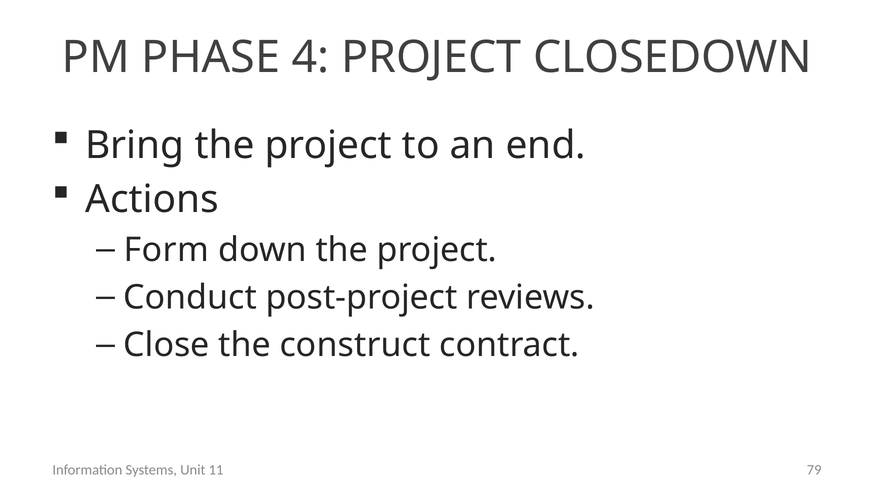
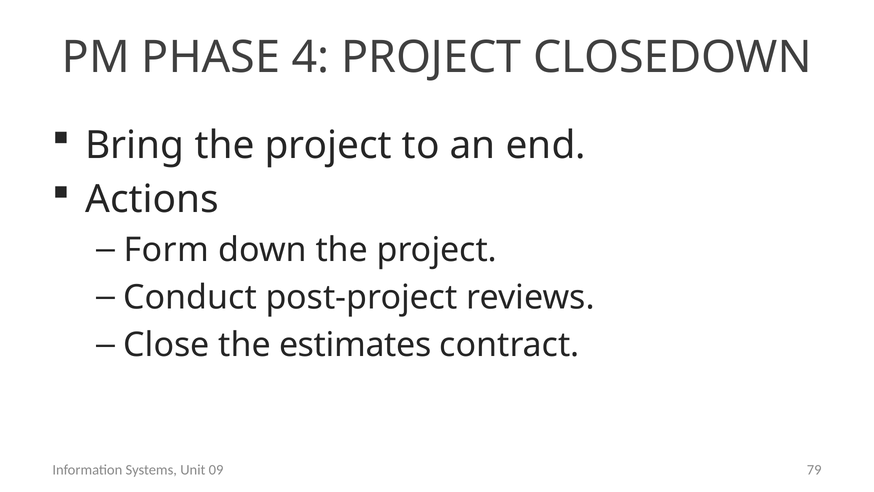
construct: construct -> estimates
11: 11 -> 09
